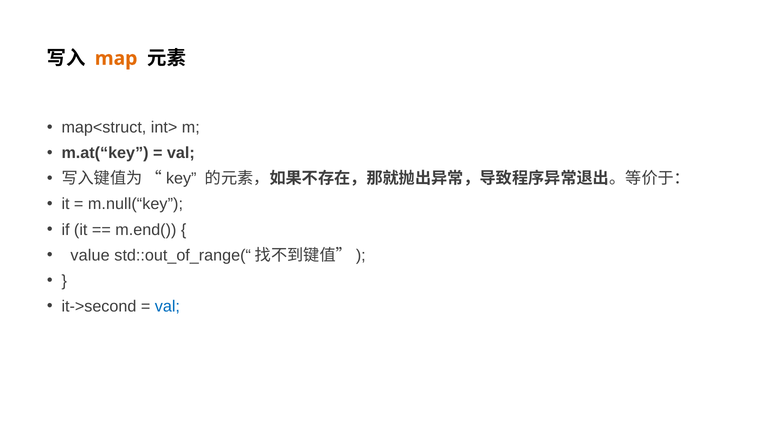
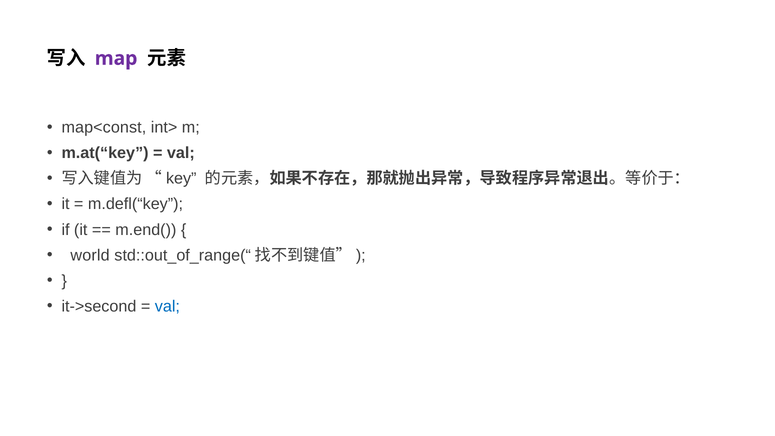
map colour: orange -> purple
map<struct: map<struct -> map<const
m.null(“key: m.null(“key -> m.defl(“key
value: value -> world
